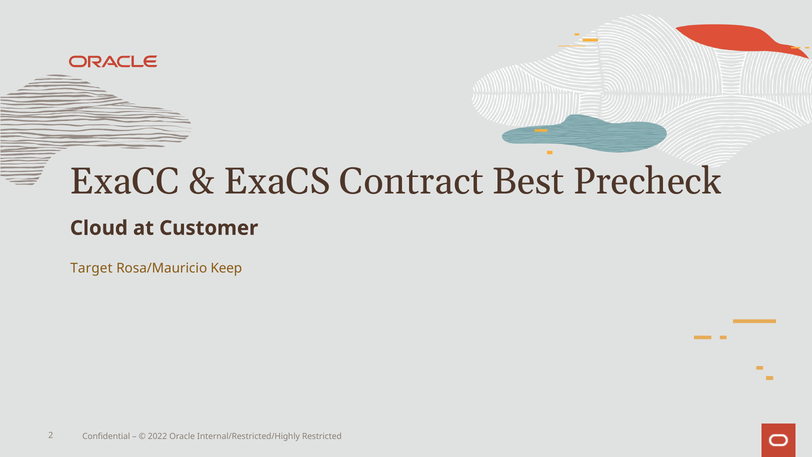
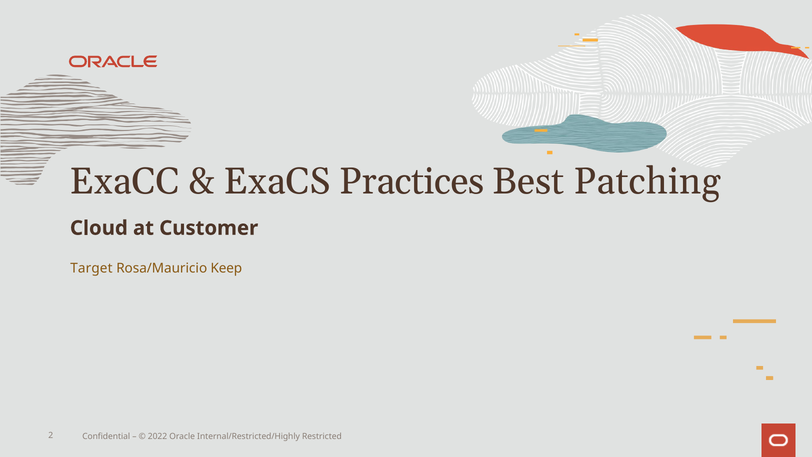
Contract: Contract -> Practices
Precheck: Precheck -> Patching
